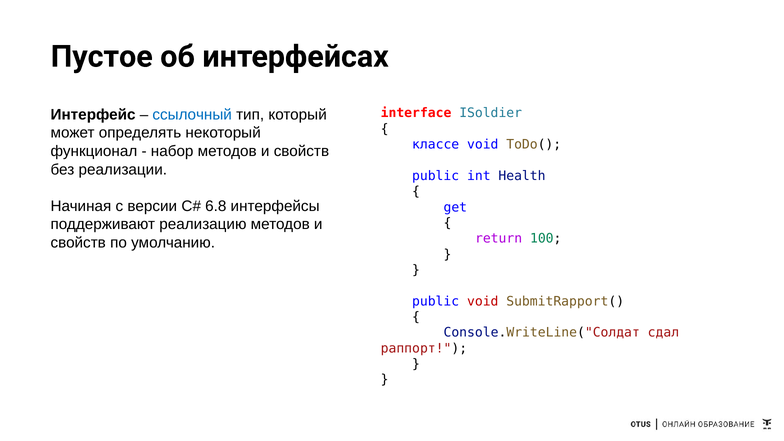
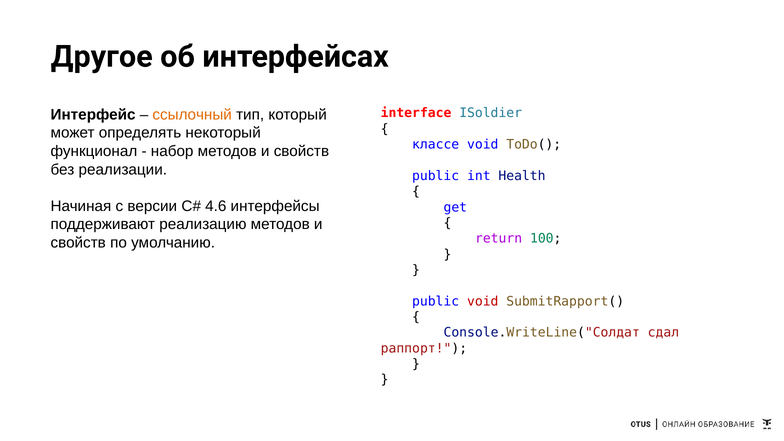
Пустое: Пустое -> Другое
ссылочный colour: blue -> orange
6.8: 6.8 -> 4.6
